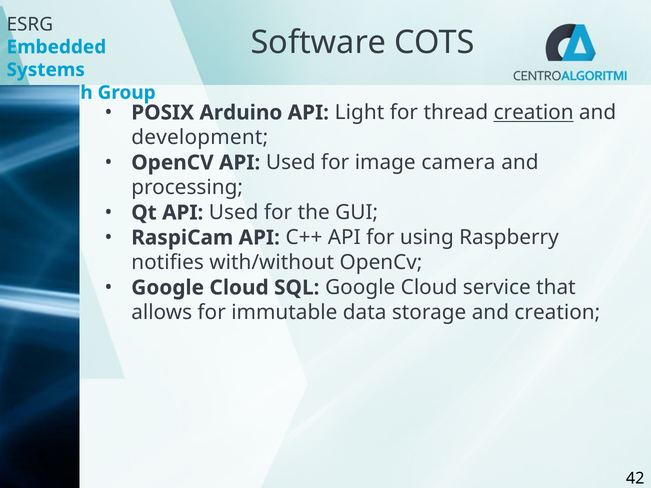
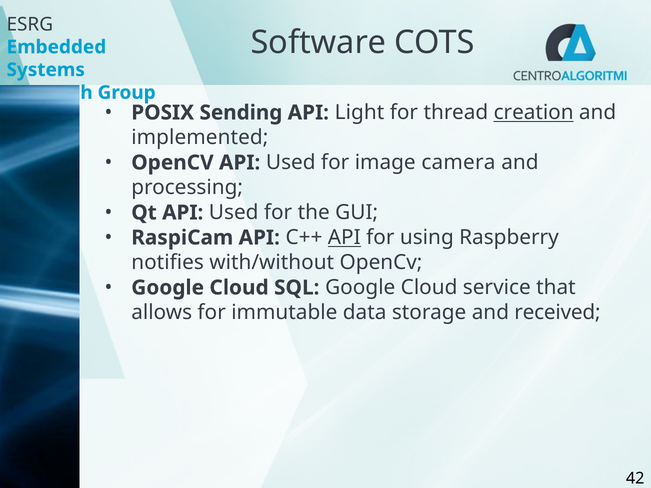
Arduino: Arduino -> Sending
development: development -> implemented
API at (344, 238) underline: none -> present
and creation: creation -> received
